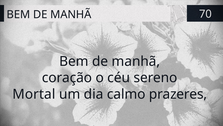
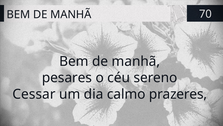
coração: coração -> pesares
Mortal: Mortal -> Cessar
